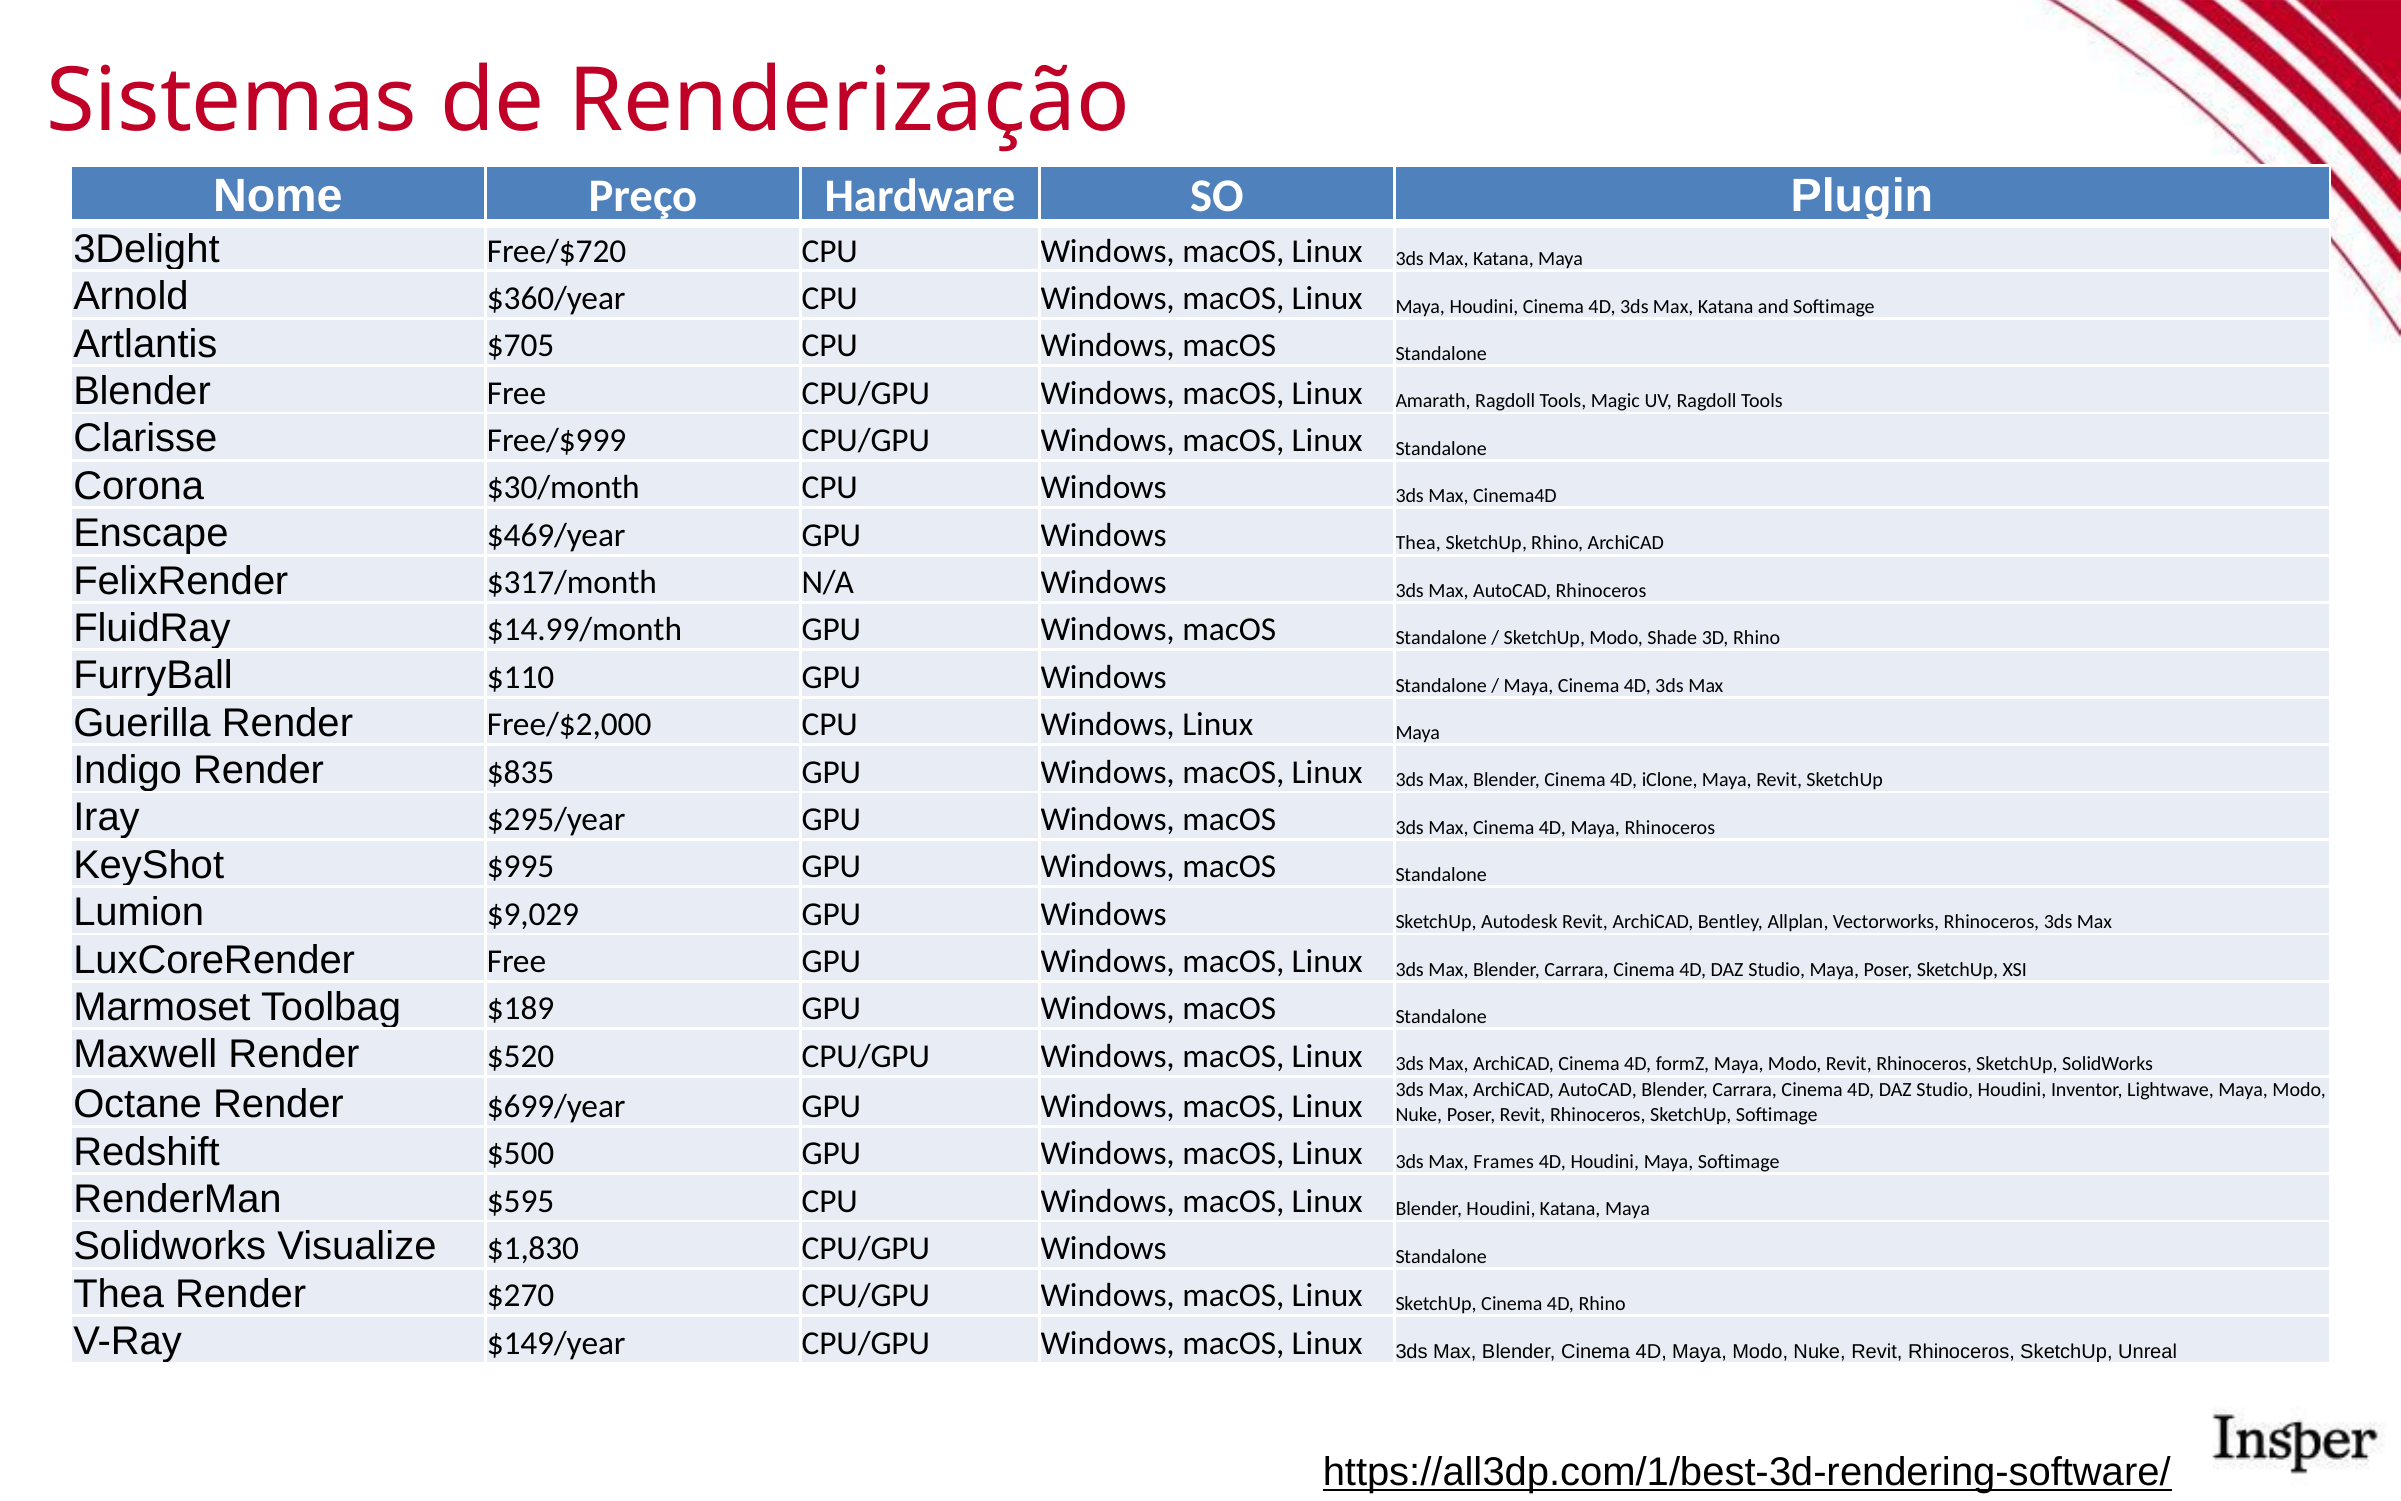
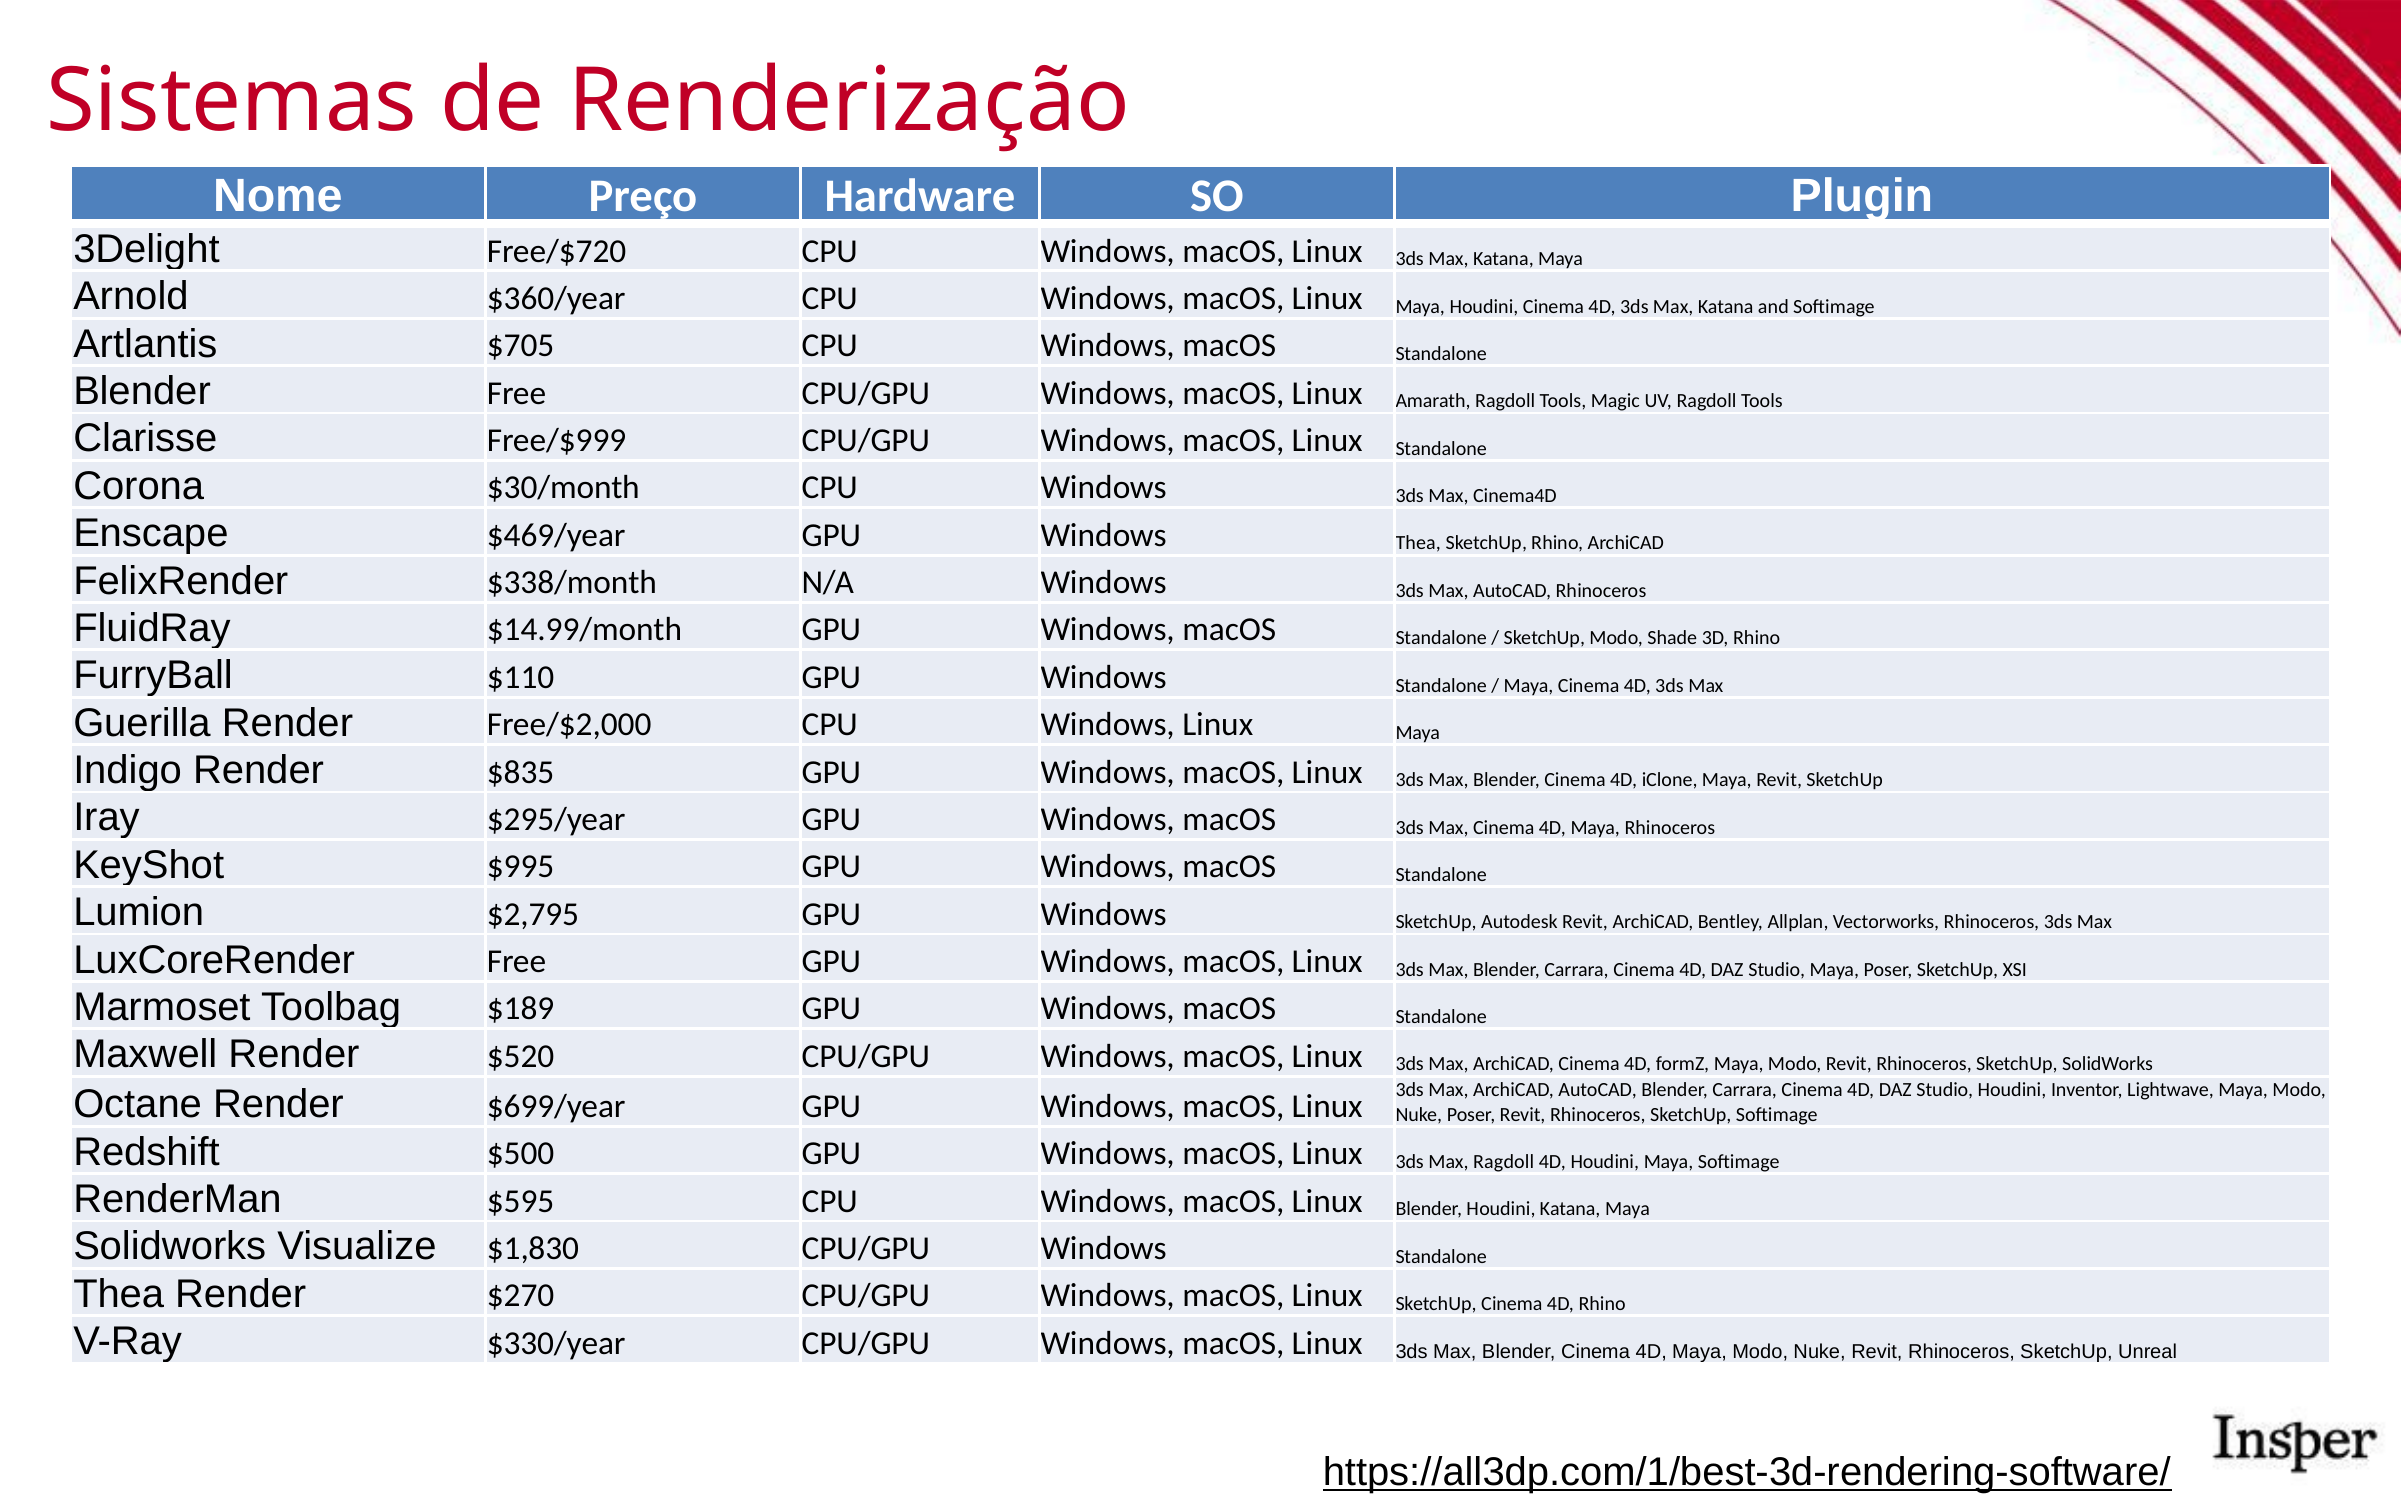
$317/month: $317/month -> $338/month
$9,029: $9,029 -> $2,795
Max Frames: Frames -> Ragdoll
$149/year: $149/year -> $330/year
